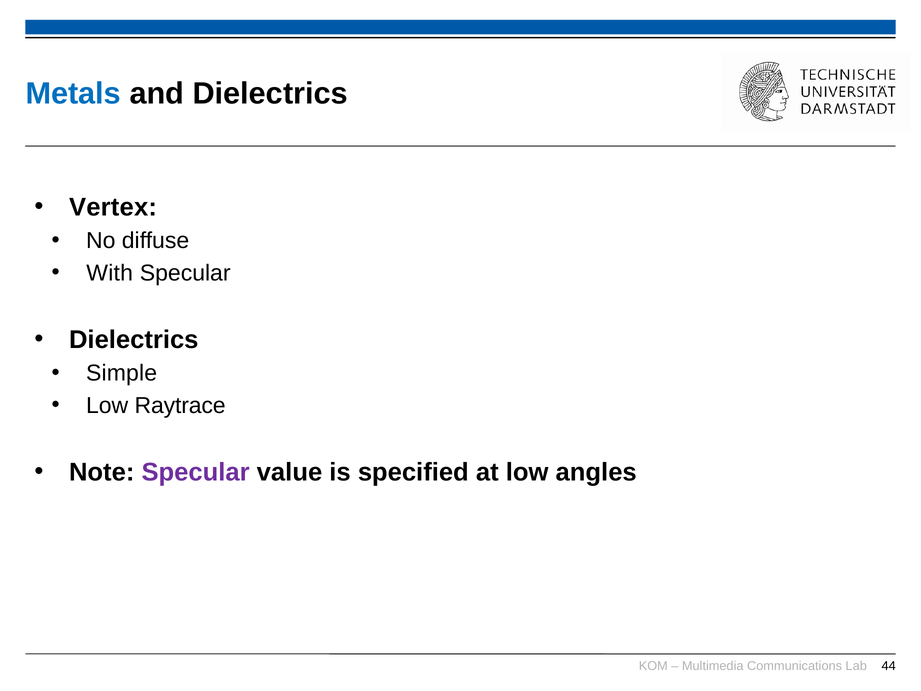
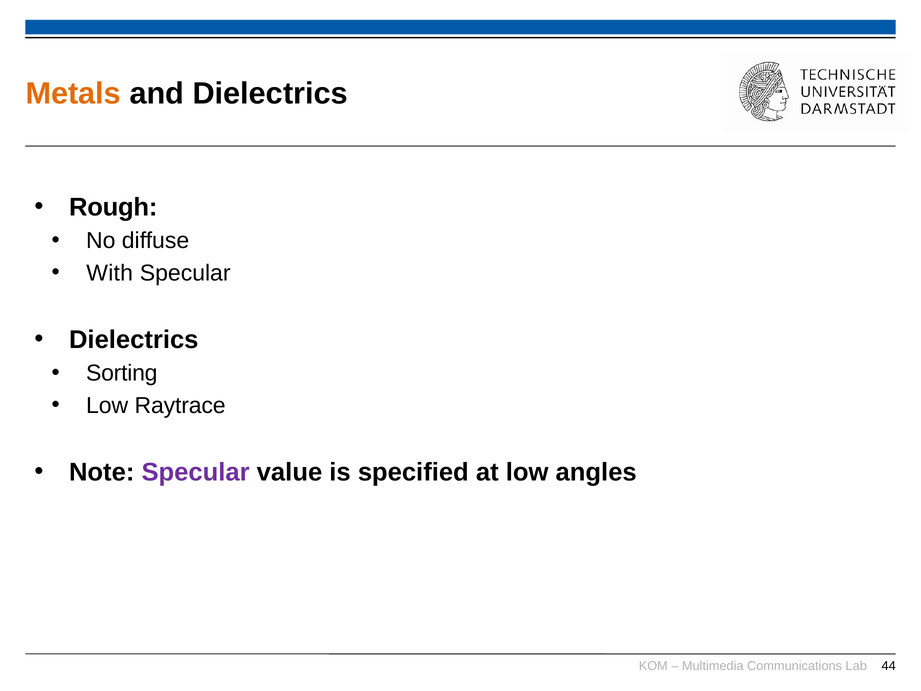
Metals colour: blue -> orange
Vertex: Vertex -> Rough
Simple: Simple -> Sorting
